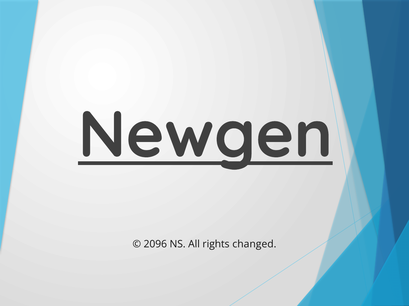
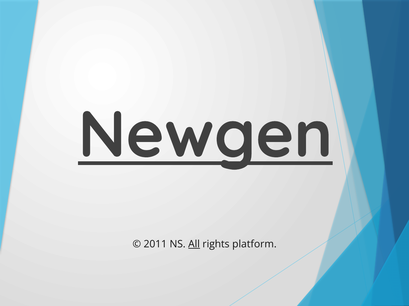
2096: 2096 -> 2011
All underline: none -> present
changed: changed -> platform
